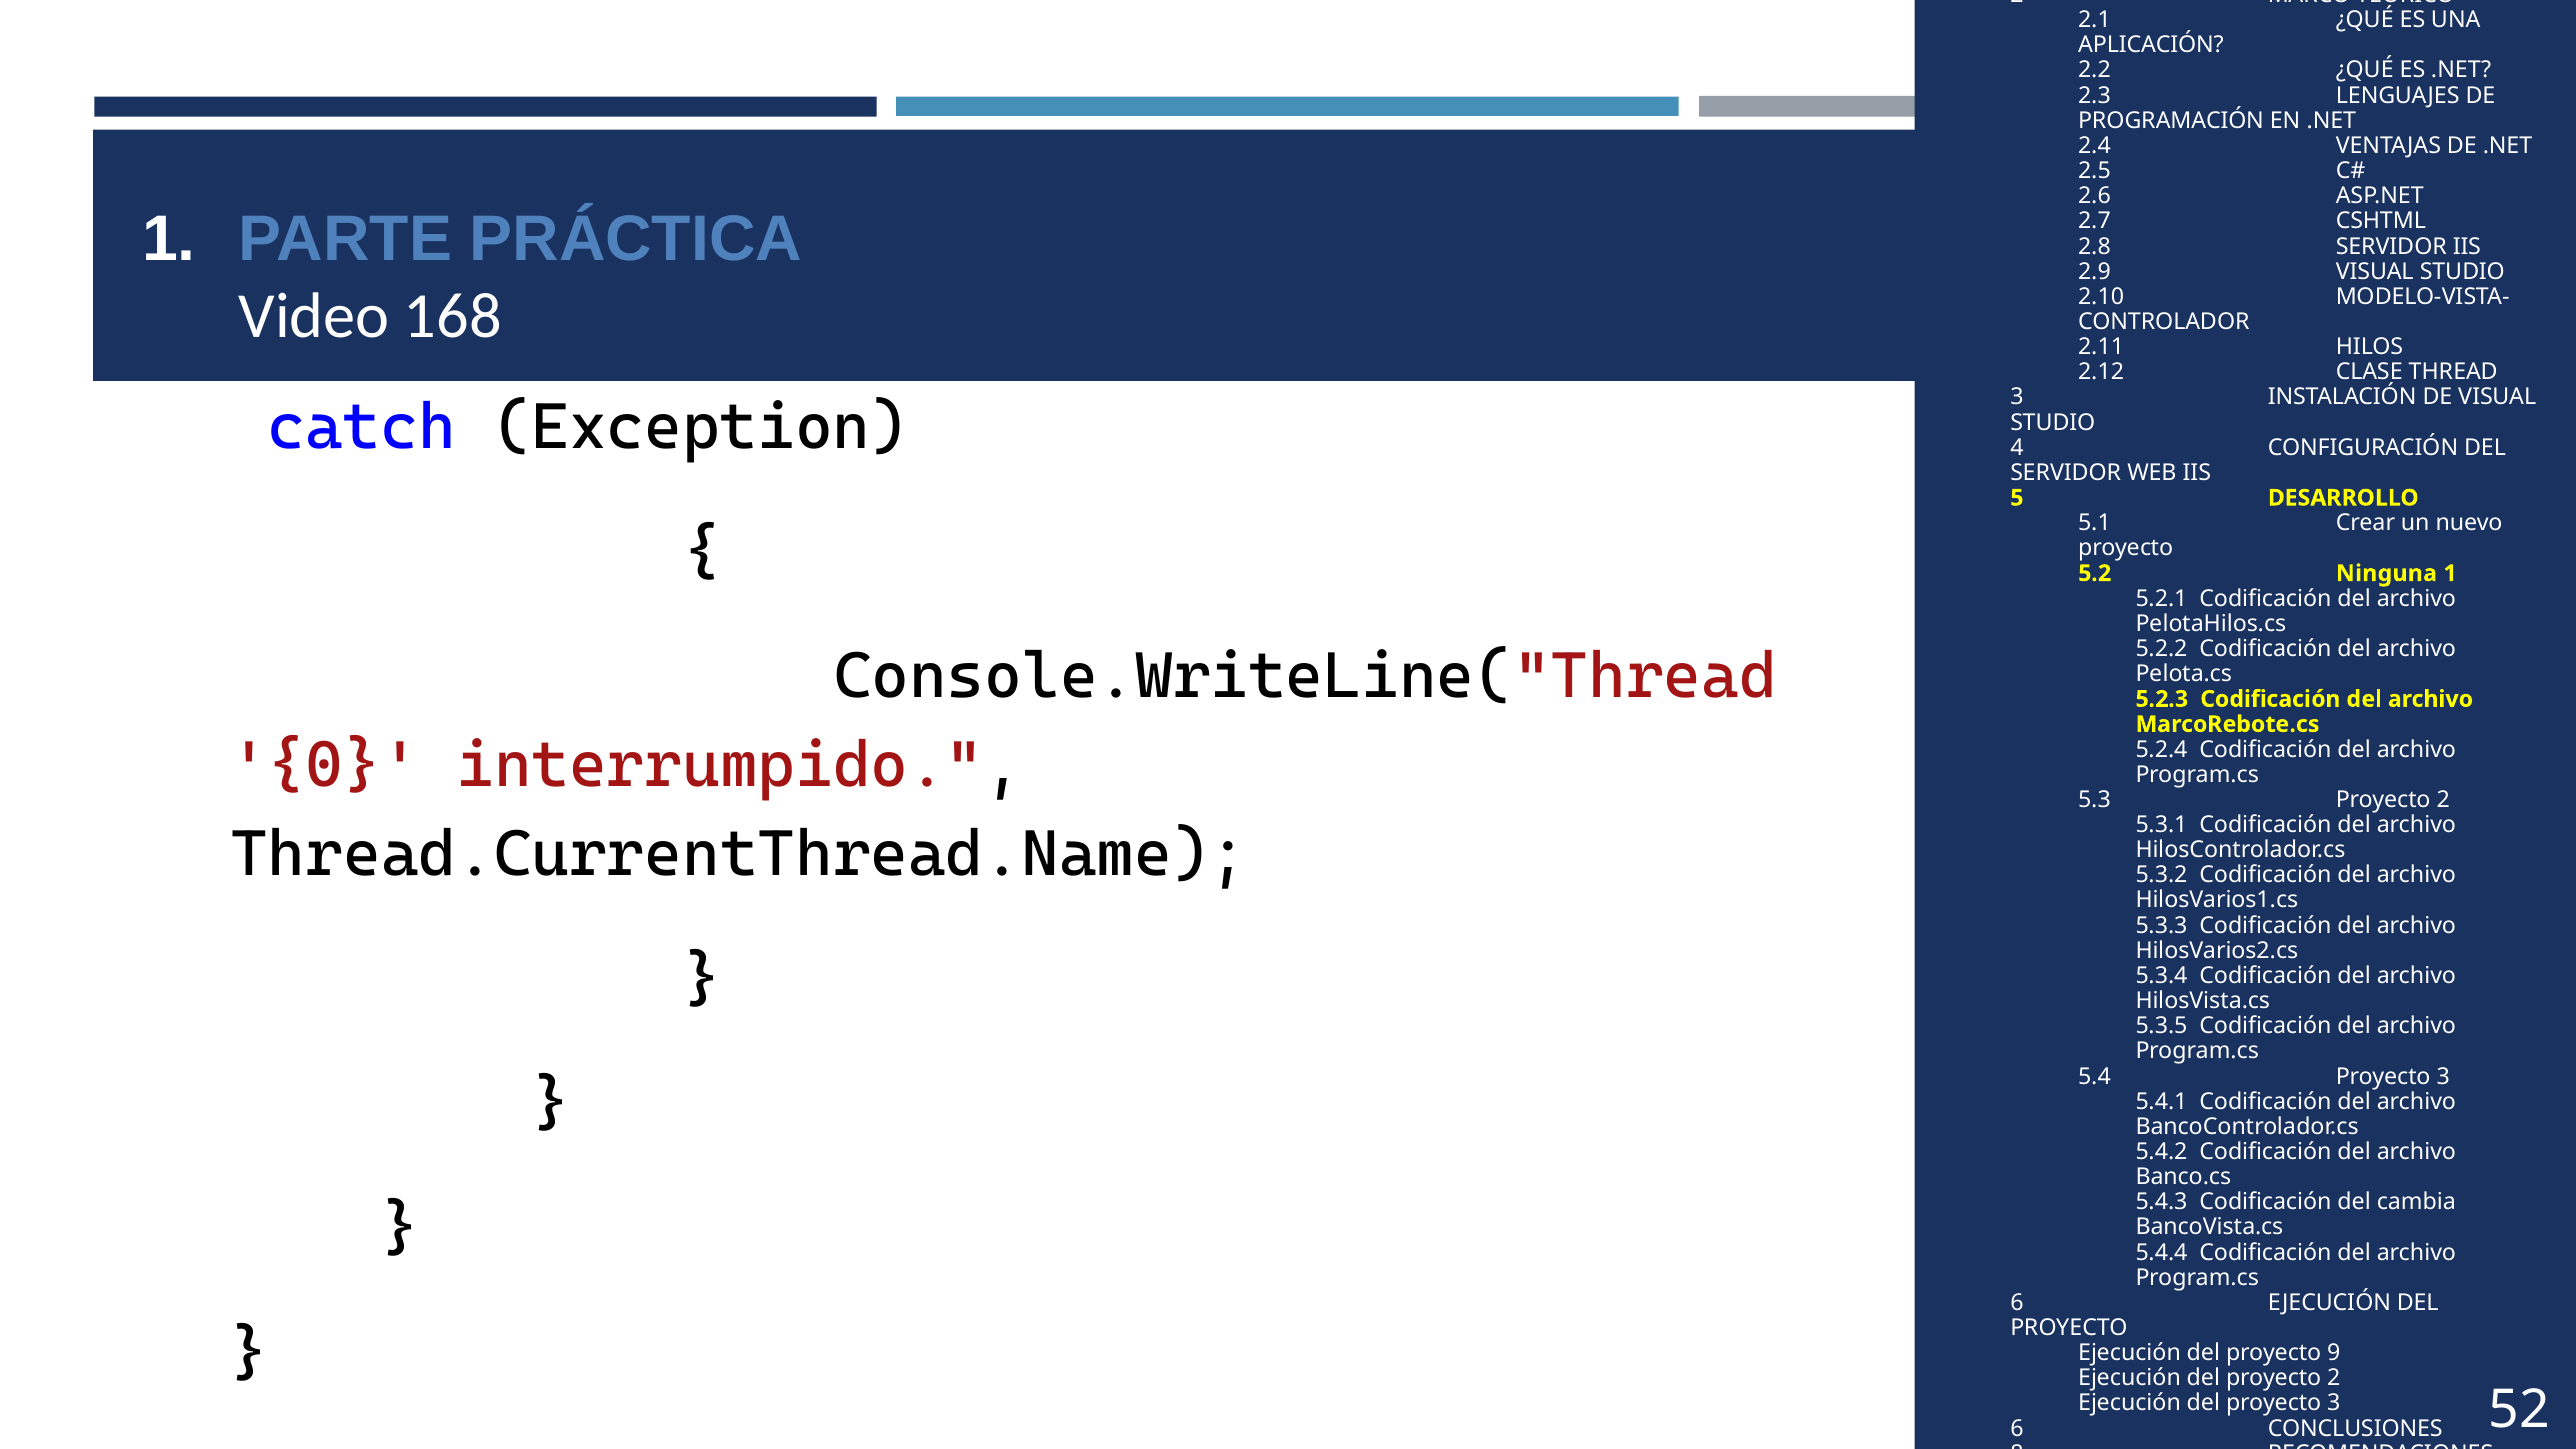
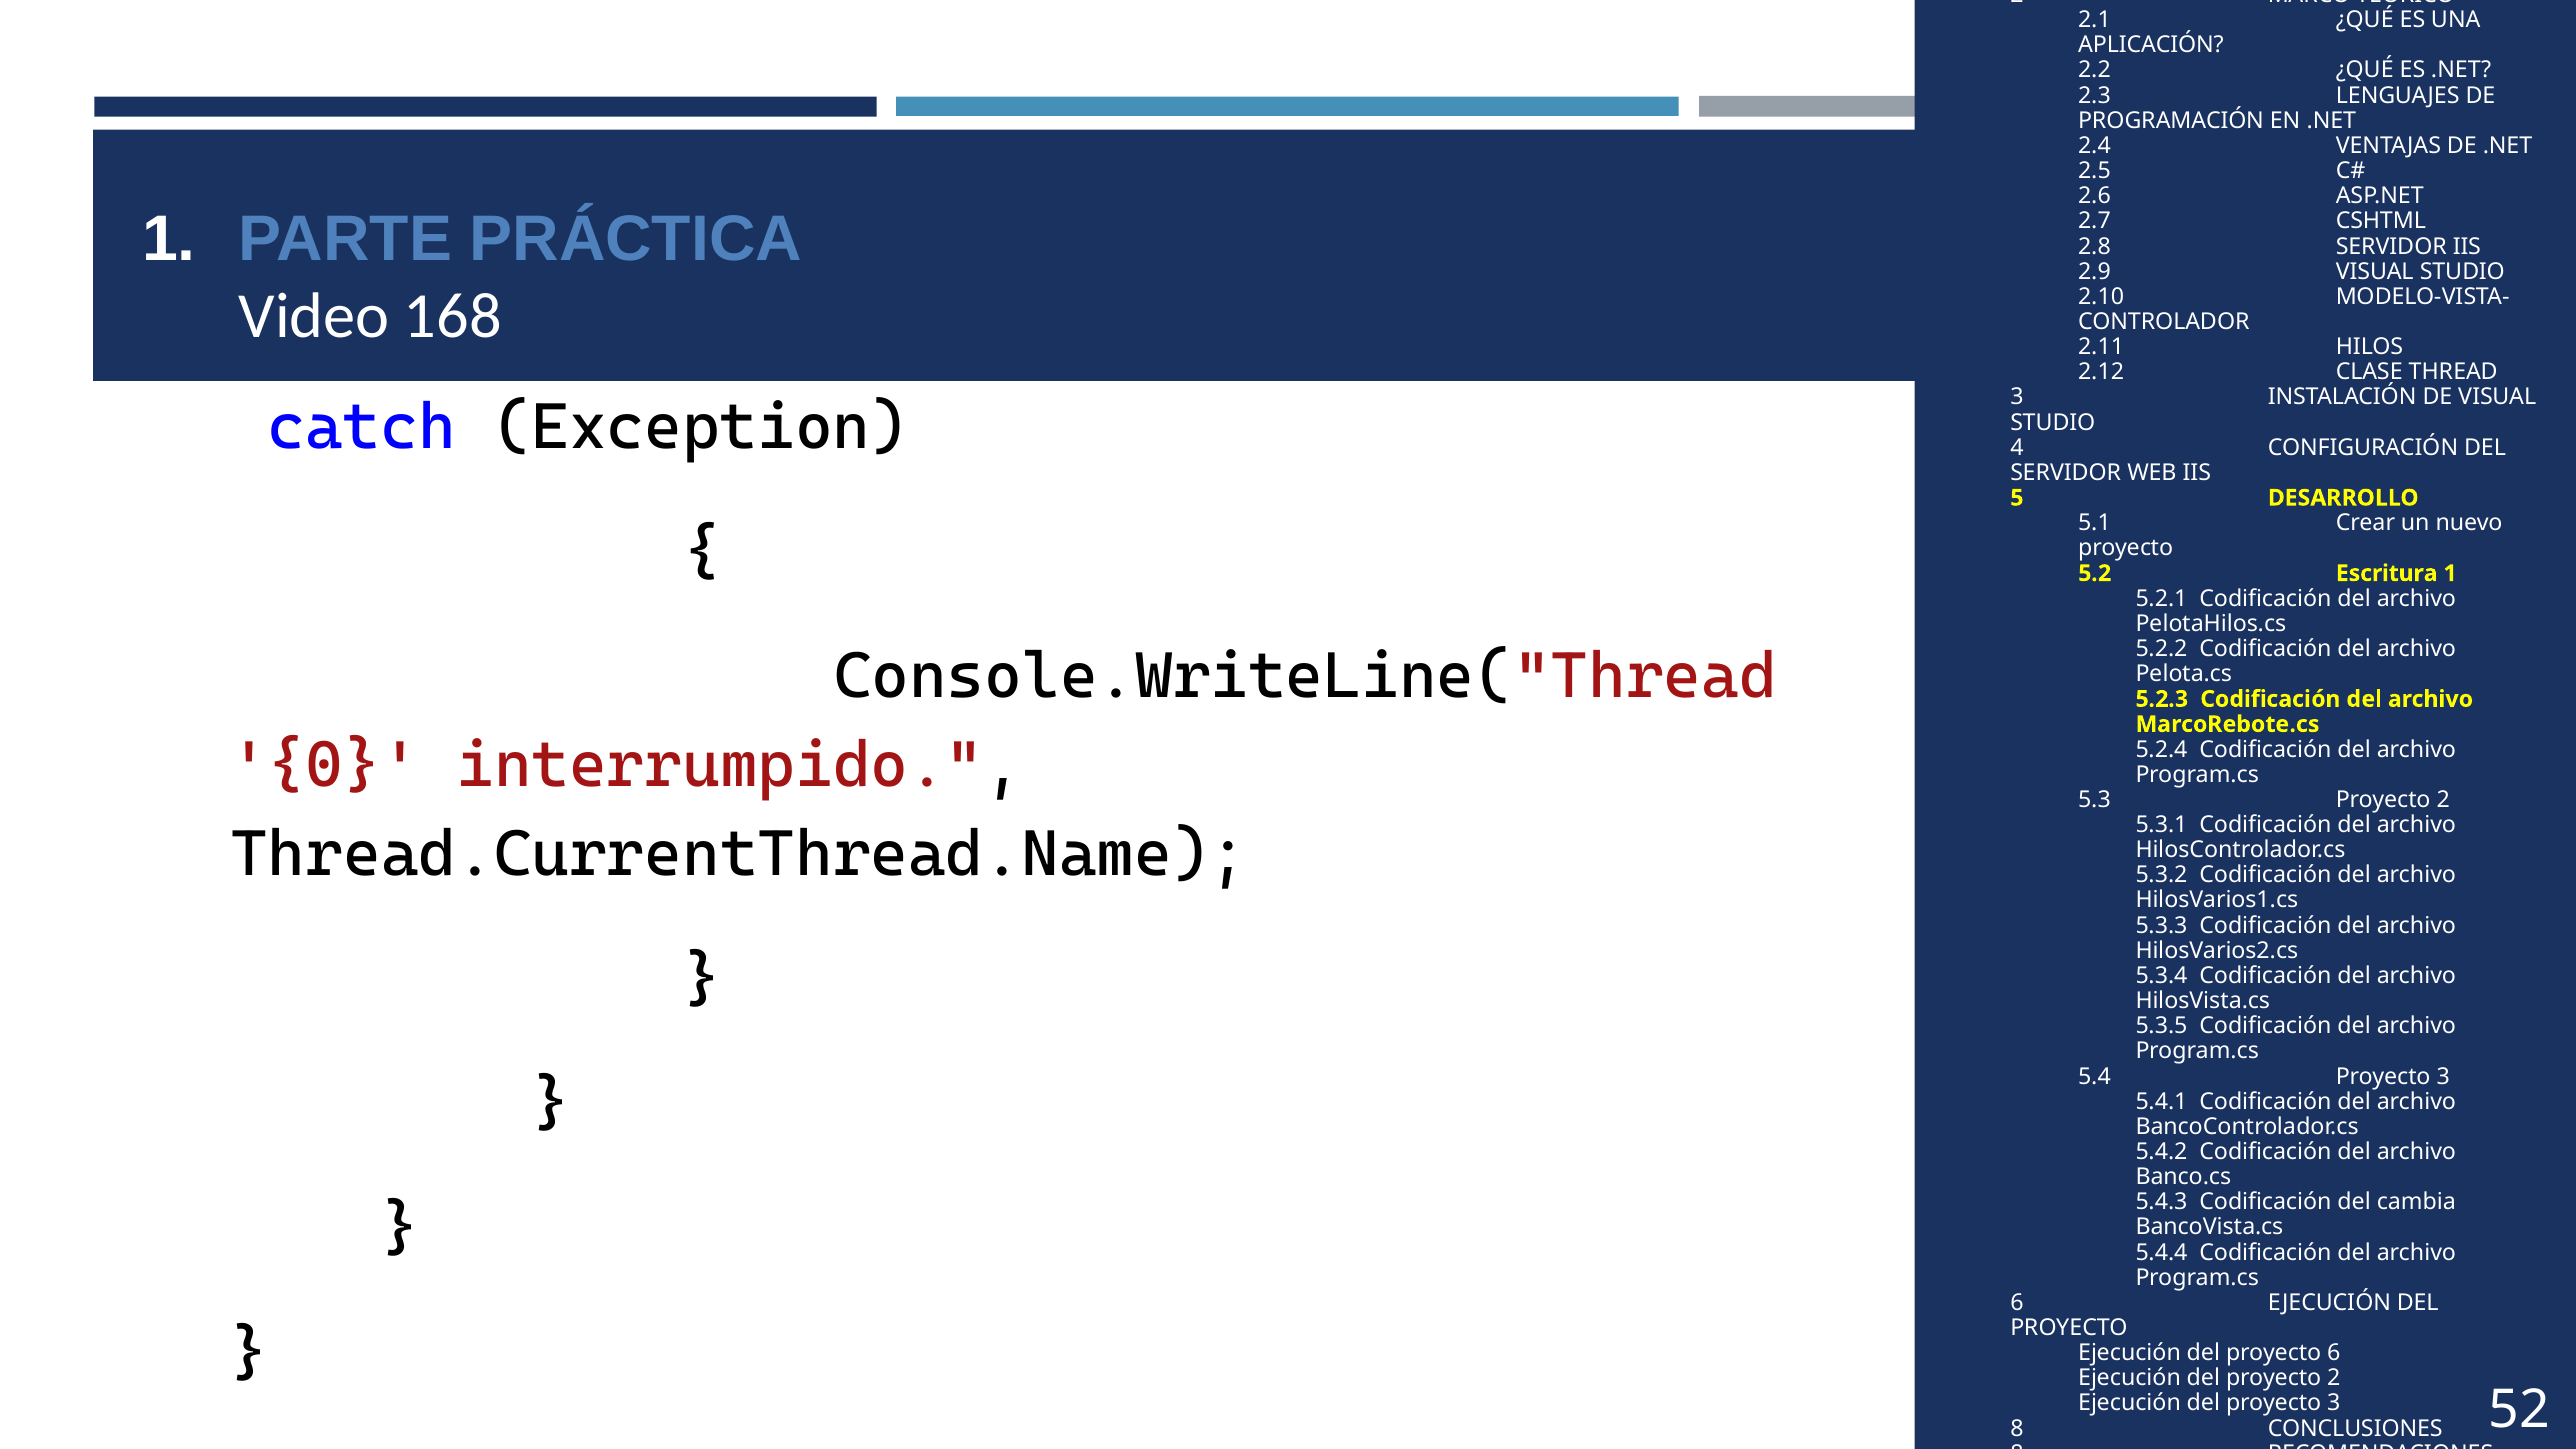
Ninguna: Ninguna -> Escritura
proyecto 9: 9 -> 6
6 at (2017, 1429): 6 -> 8
